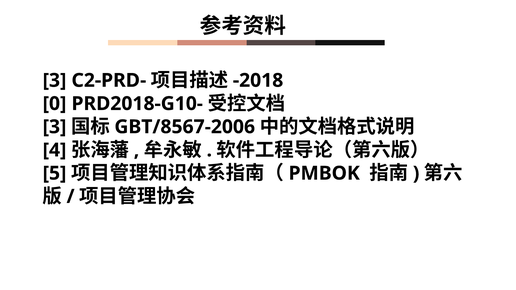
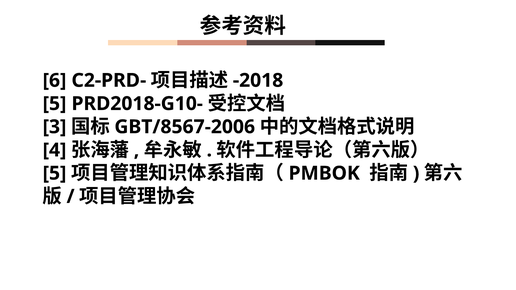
3 at (55, 81): 3 -> 6
0 at (55, 104): 0 -> 5
